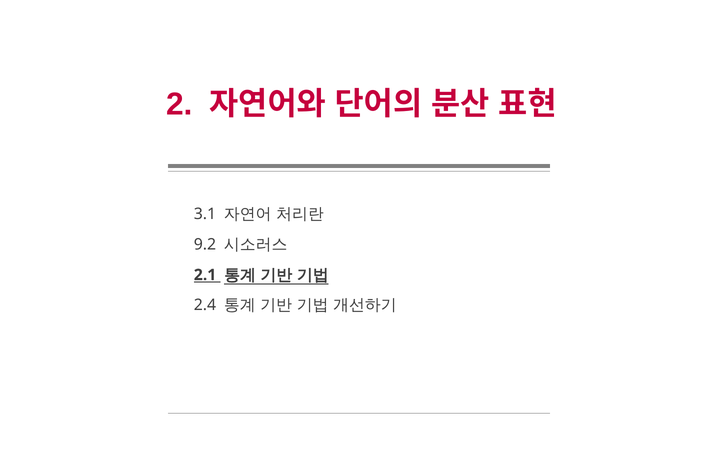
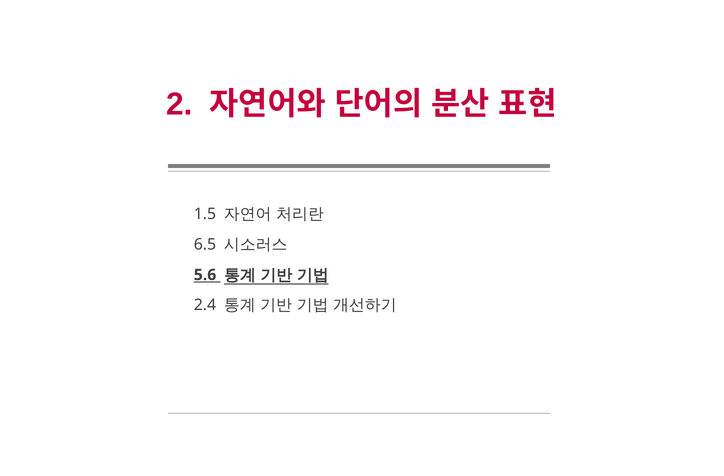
3.1: 3.1 -> 1.5
9.2: 9.2 -> 6.5
2.1: 2.1 -> 5.6
